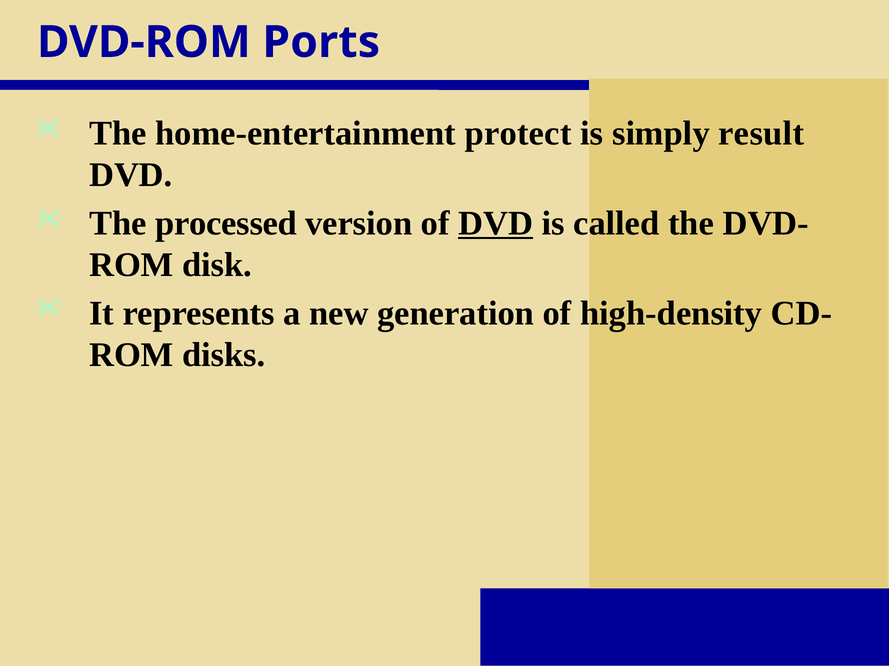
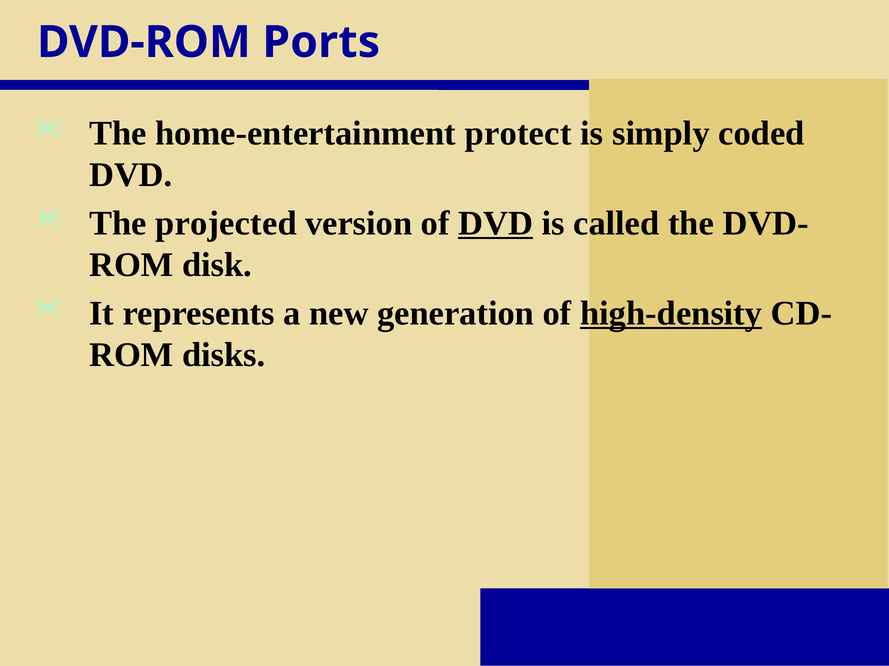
result: result -> coded
processed: processed -> projected
high-density underline: none -> present
